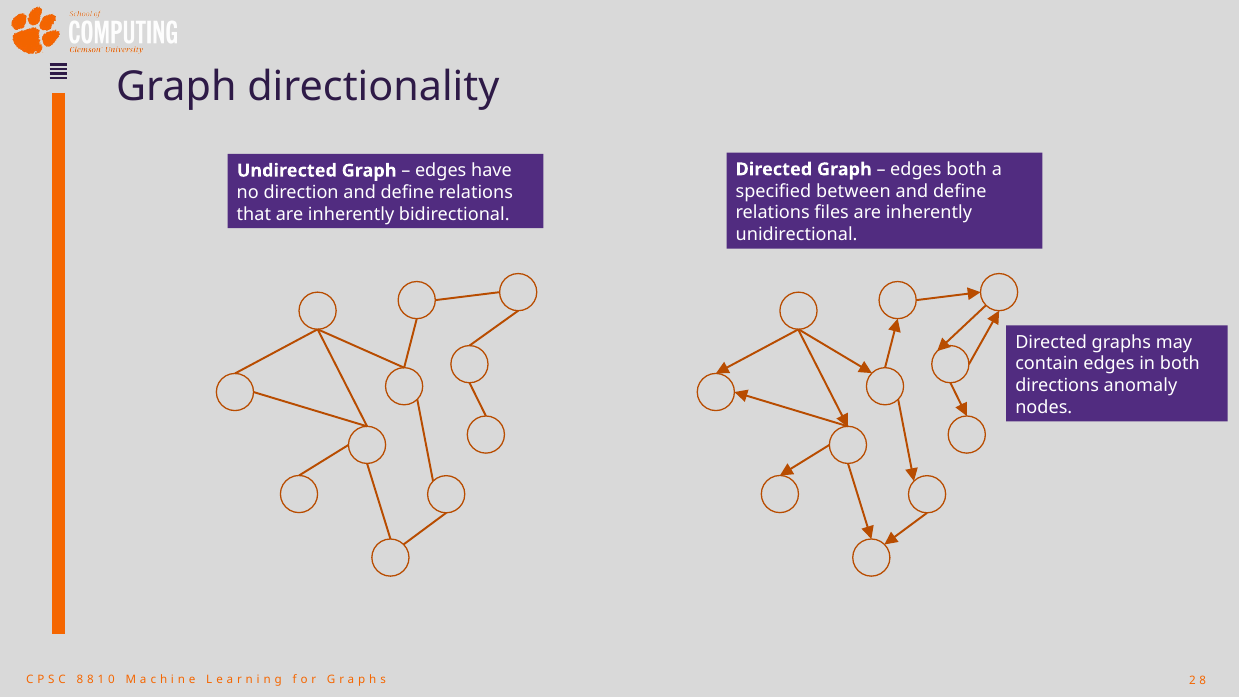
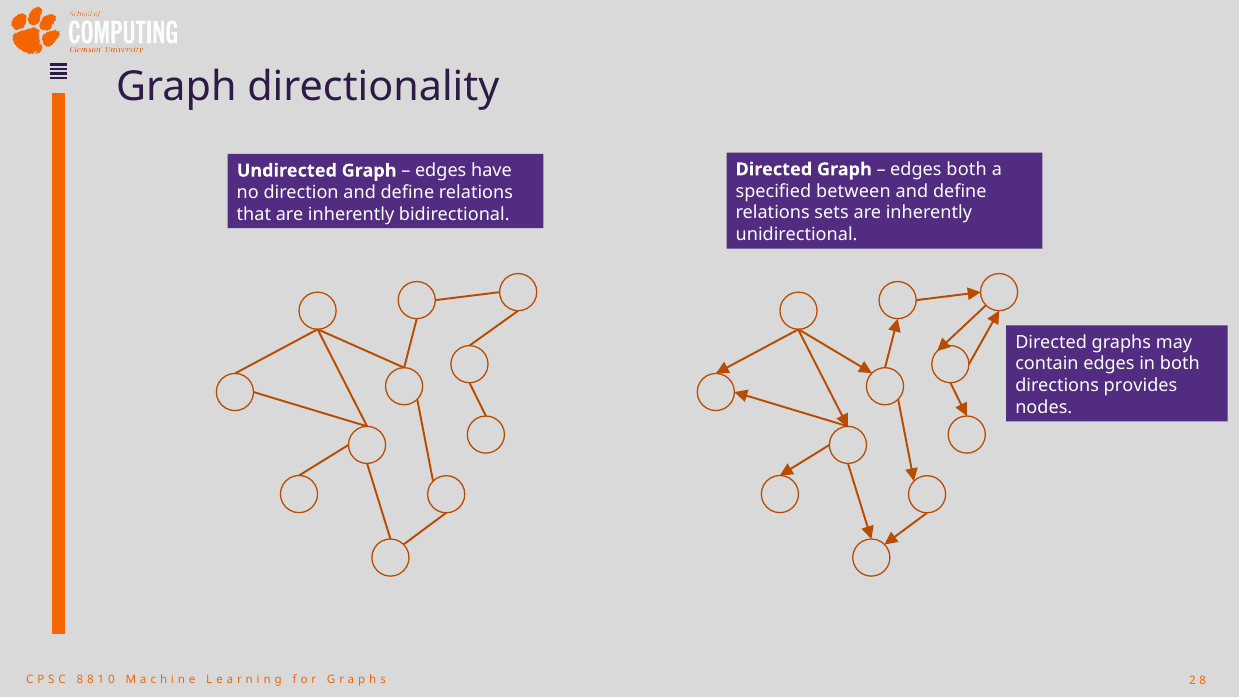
files: files -> sets
anomaly: anomaly -> provides
